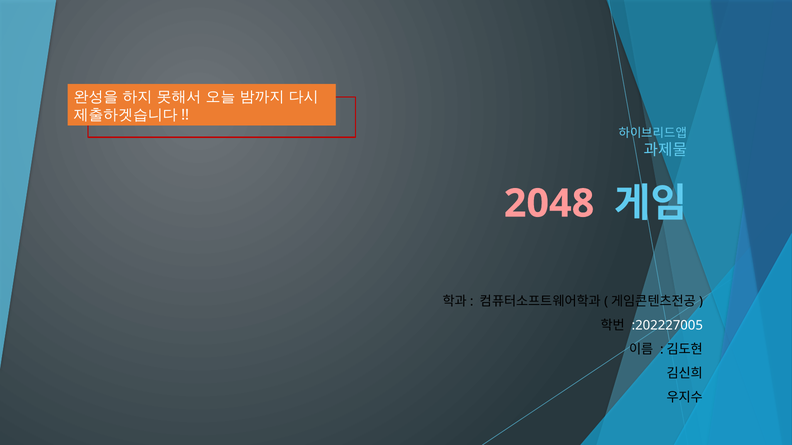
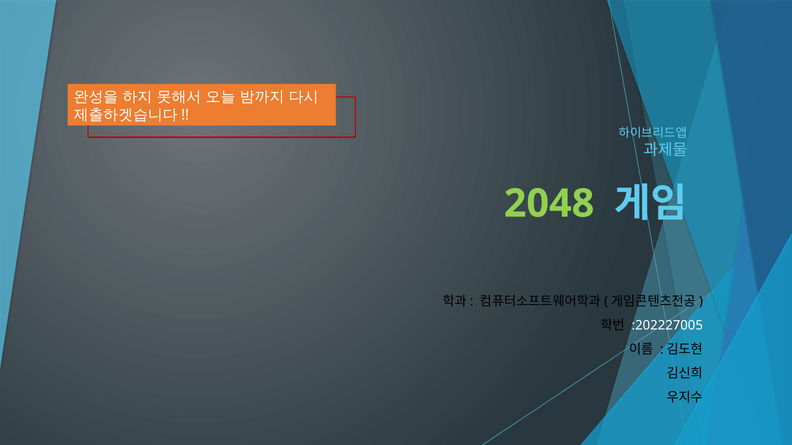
2048 colour: pink -> light green
